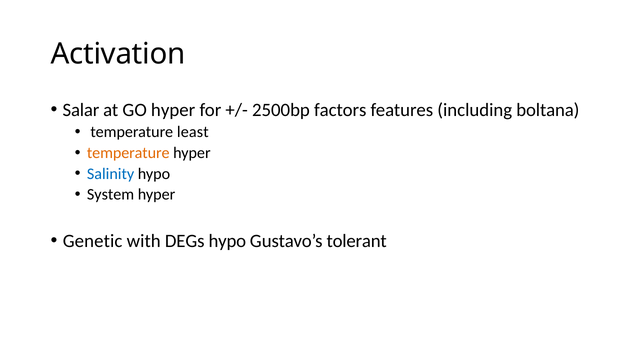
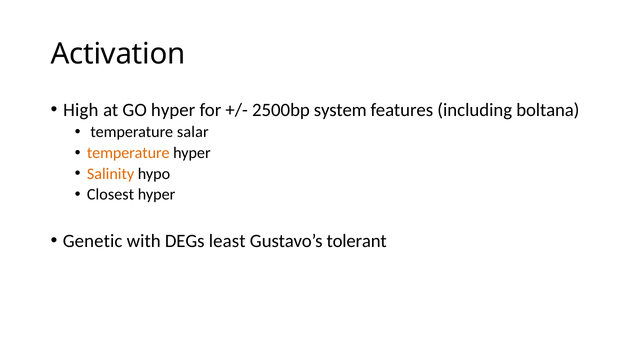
Salar: Salar -> High
factors: factors -> system
least: least -> salar
Salinity colour: blue -> orange
System: System -> Closest
DEGs hypo: hypo -> least
